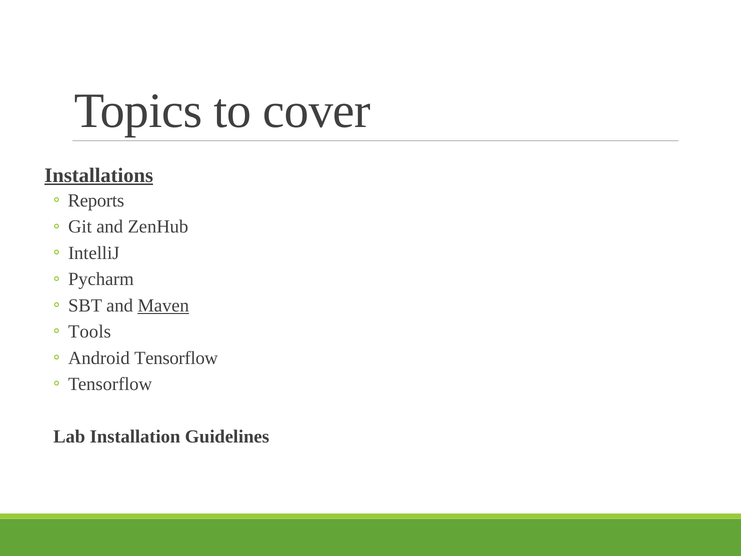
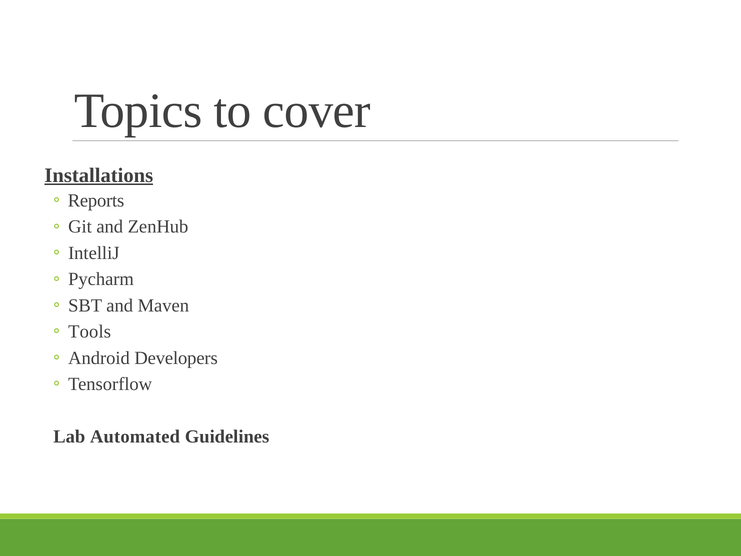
Maven underline: present -> none
Android Tensorflow: Tensorflow -> Developers
Installation: Installation -> Automated
